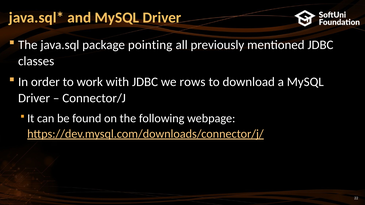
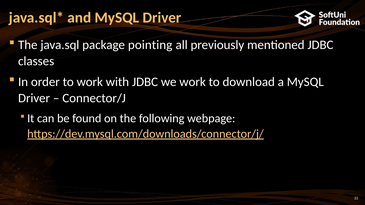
we rows: rows -> work
